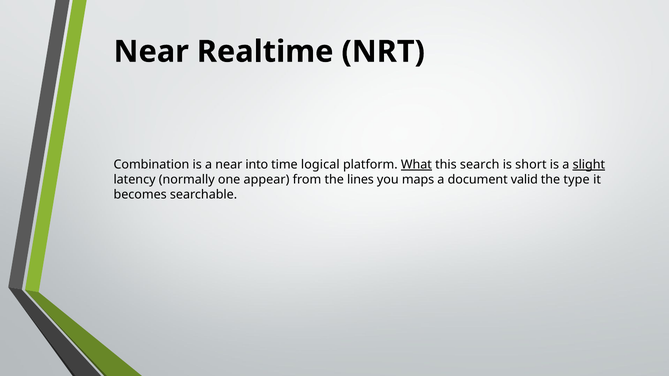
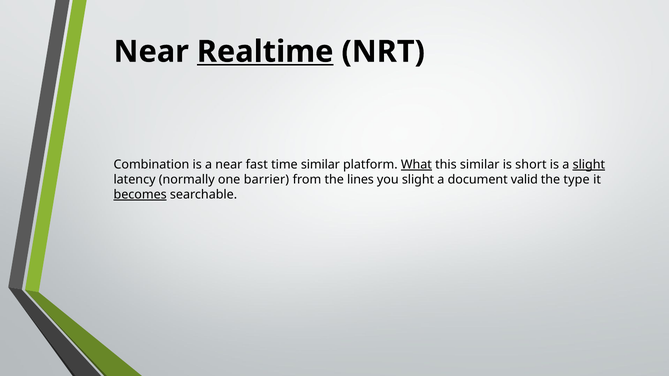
Realtime underline: none -> present
into: into -> fast
time logical: logical -> similar
this search: search -> similar
appear: appear -> barrier
you maps: maps -> slight
becomes underline: none -> present
